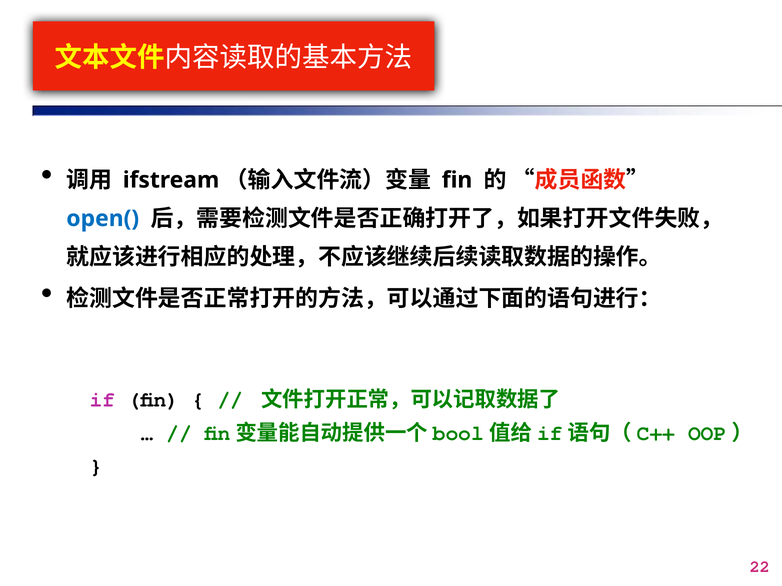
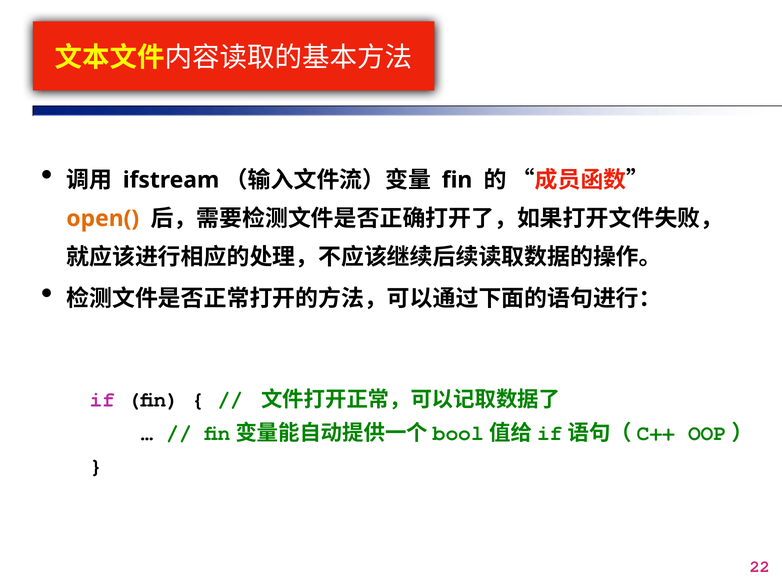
open( colour: blue -> orange
